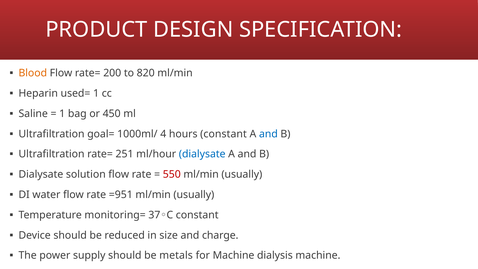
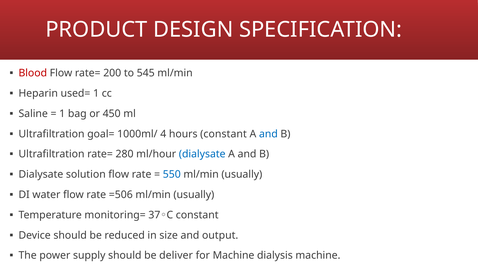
Blood colour: orange -> red
820: 820 -> 545
251: 251 -> 280
550 colour: red -> blue
=951: =951 -> =506
charge: charge -> output
metals: metals -> deliver
